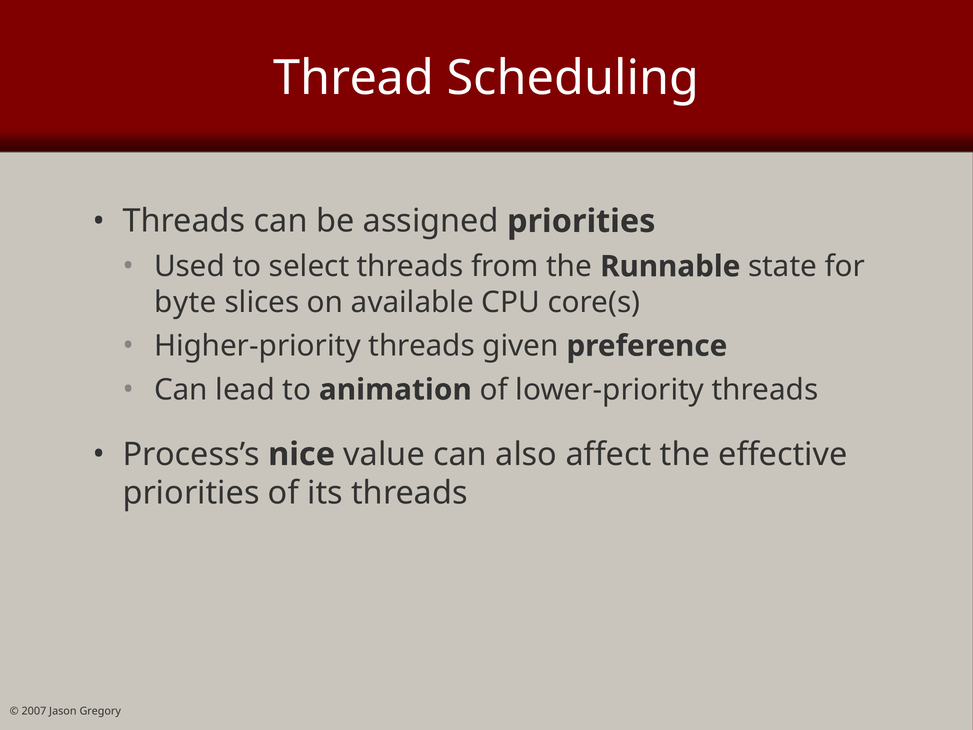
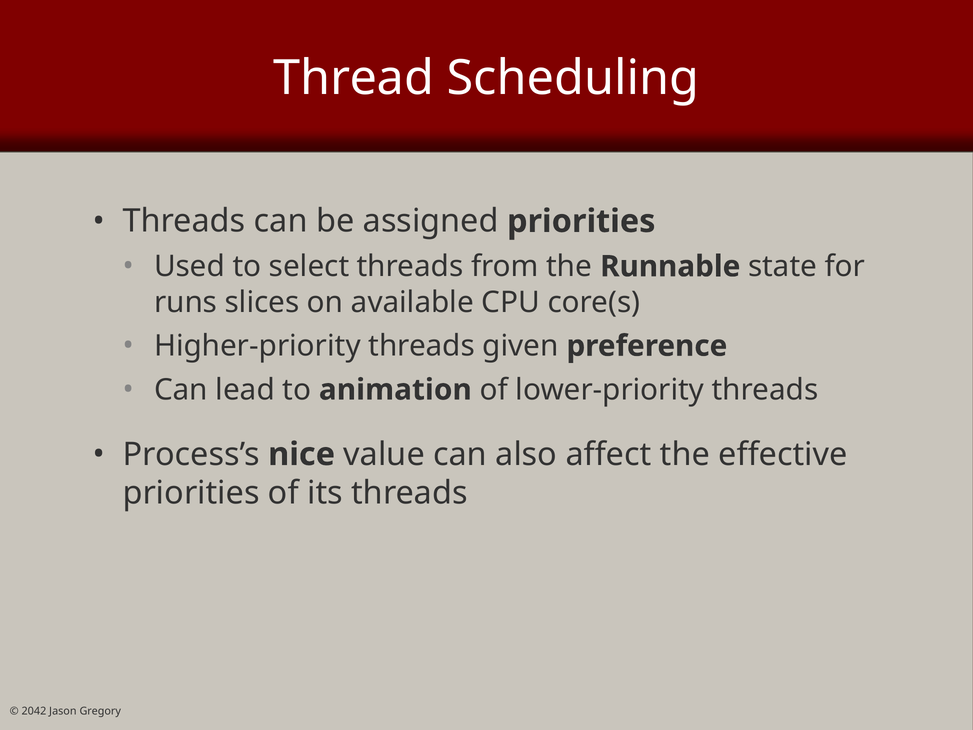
byte: byte -> runs
2007: 2007 -> 2042
